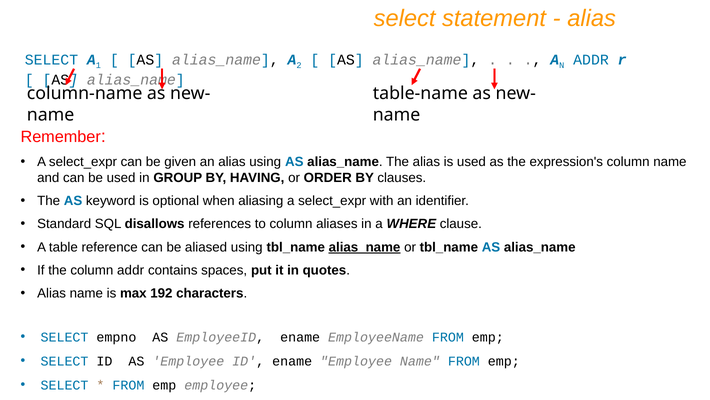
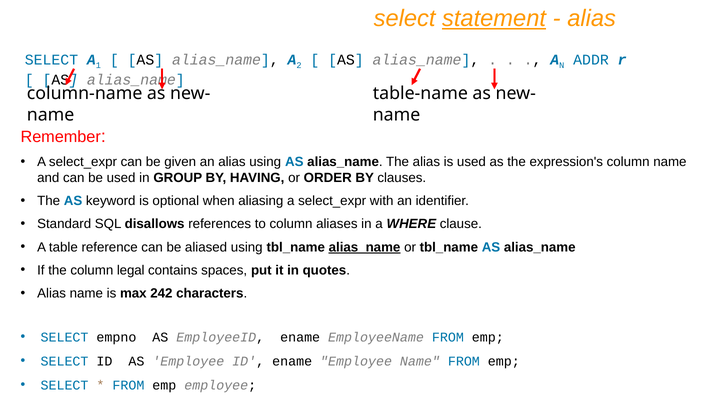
statement underline: none -> present
column addr: addr -> legal
192: 192 -> 242
